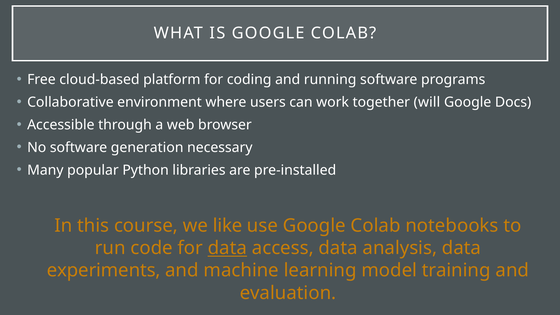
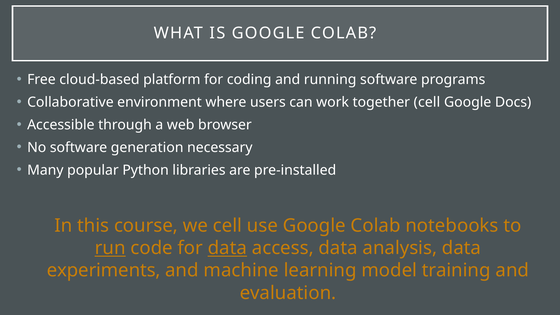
together will: will -> cell
we like: like -> cell
run underline: none -> present
